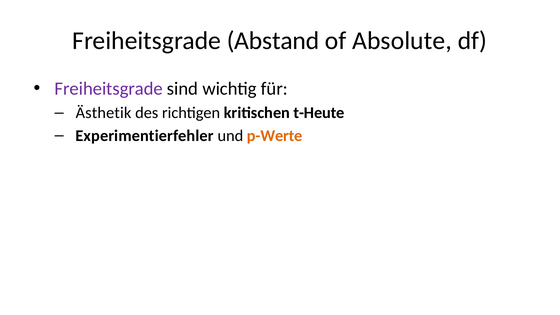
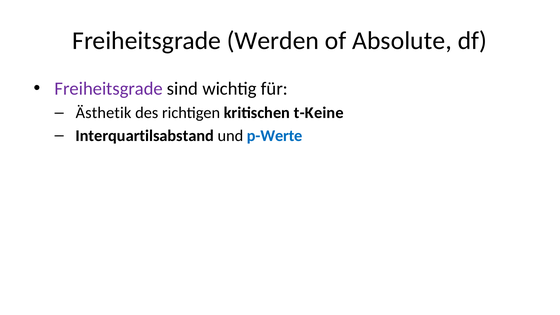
Abstand: Abstand -> Werden
t-Heute: t-Heute -> t-Keine
Experimentierfehler: Experimentierfehler -> Interquartilsabstand
p-Werte colour: orange -> blue
